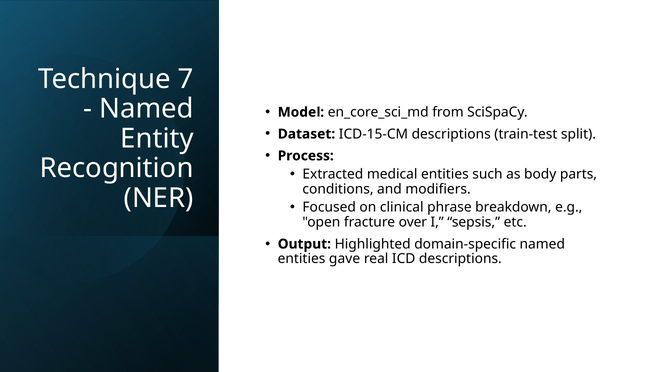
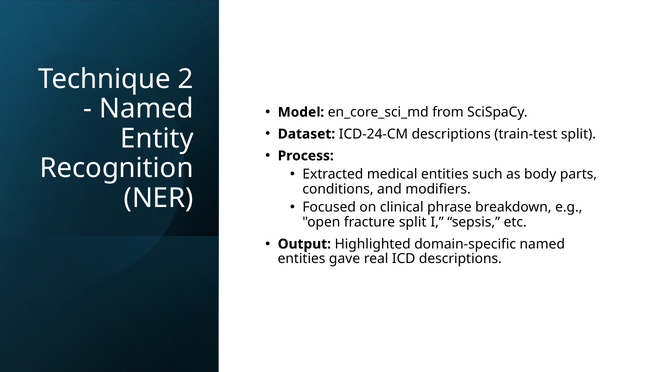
7: 7 -> 2
ICD-15-CM: ICD-15-CM -> ICD-24-CM
fracture over: over -> split
